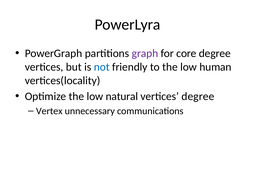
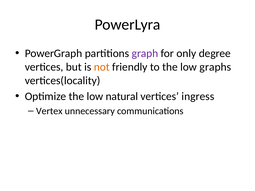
core: core -> only
not colour: blue -> orange
human: human -> graphs
vertices degree: degree -> ingress
